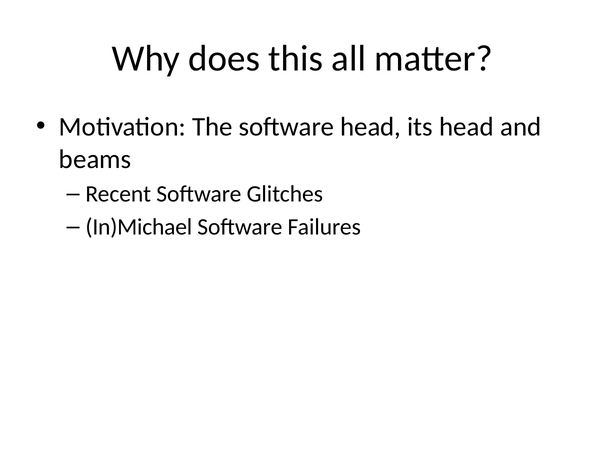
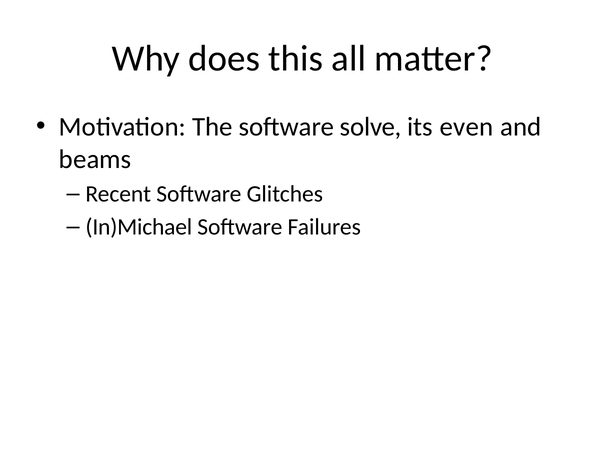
software head: head -> solve
its head: head -> even
